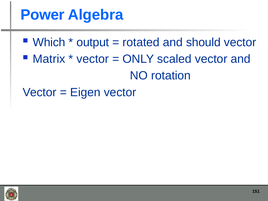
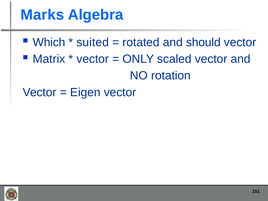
Power: Power -> Marks
output: output -> suited
